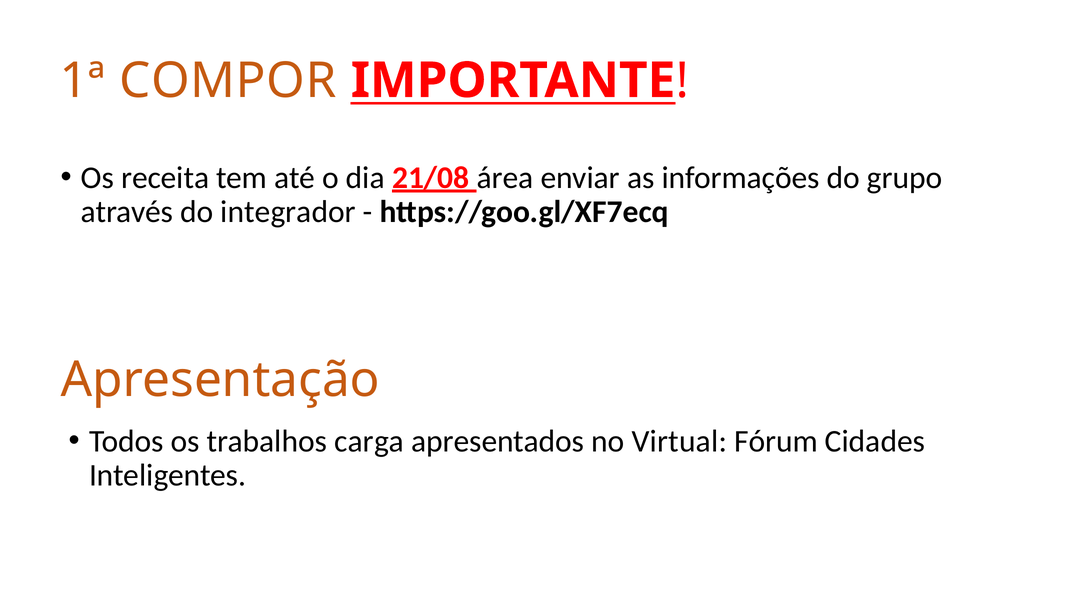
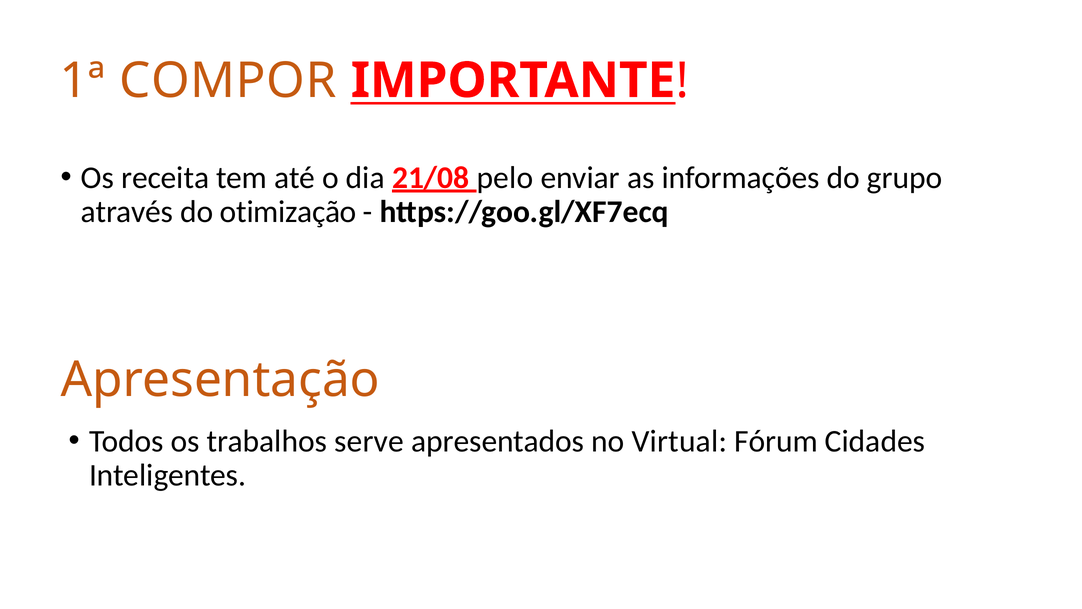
área: área -> pelo
integrador: integrador -> otimização
carga: carga -> serve
